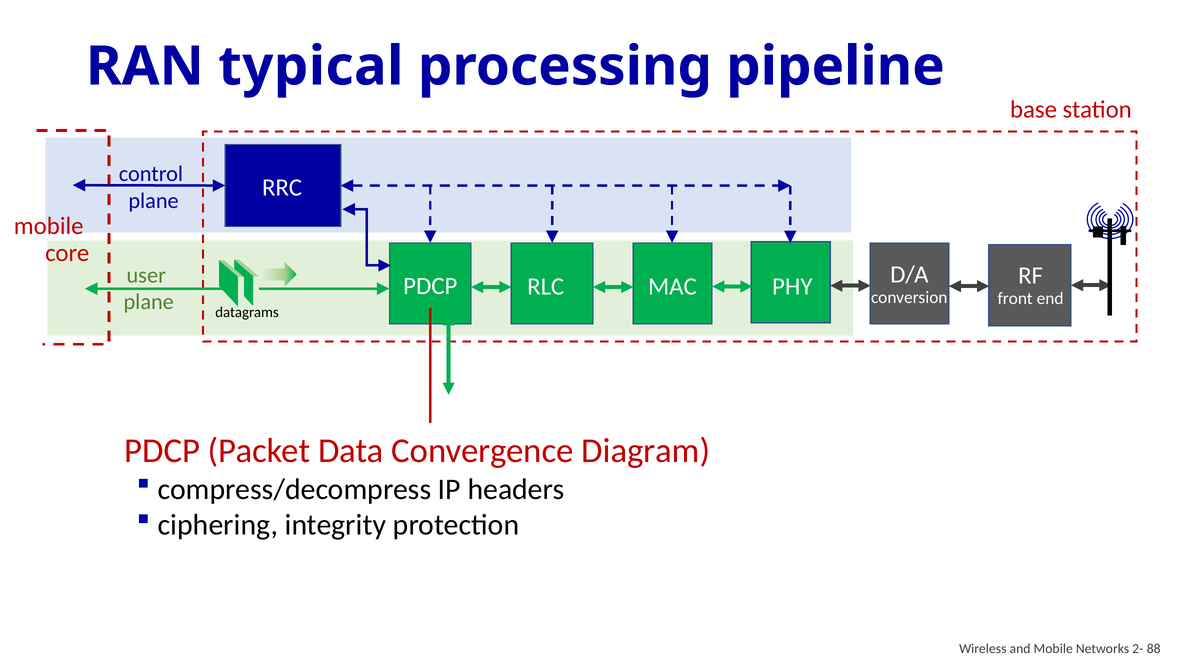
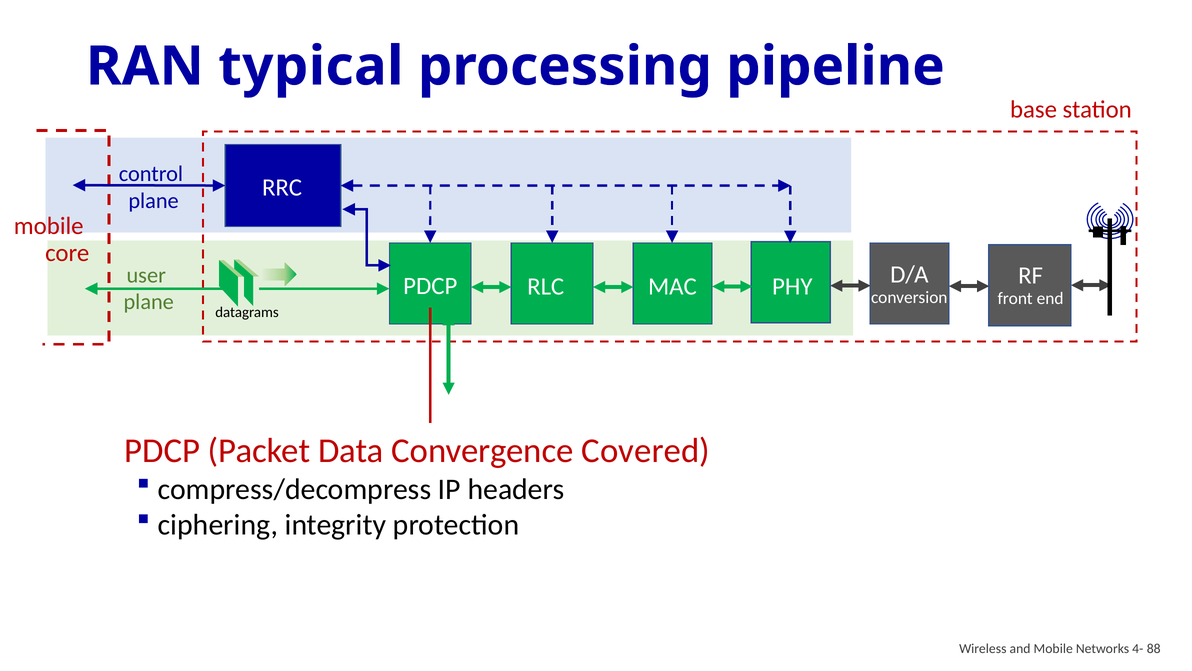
Diagram: Diagram -> Covered
2-: 2- -> 4-
